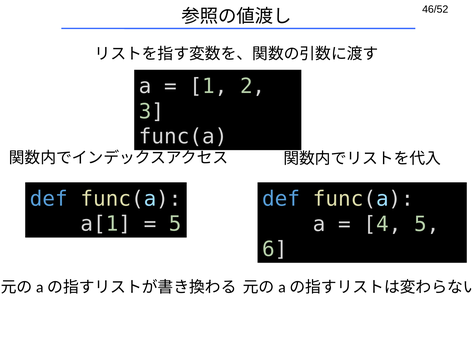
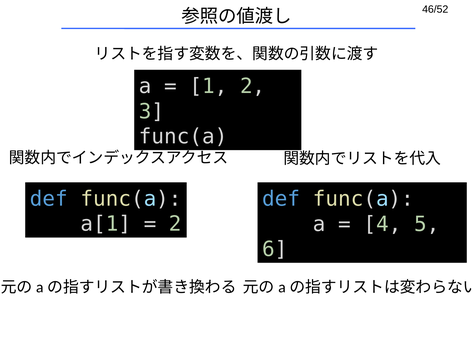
5 at (175, 224): 5 -> 2
